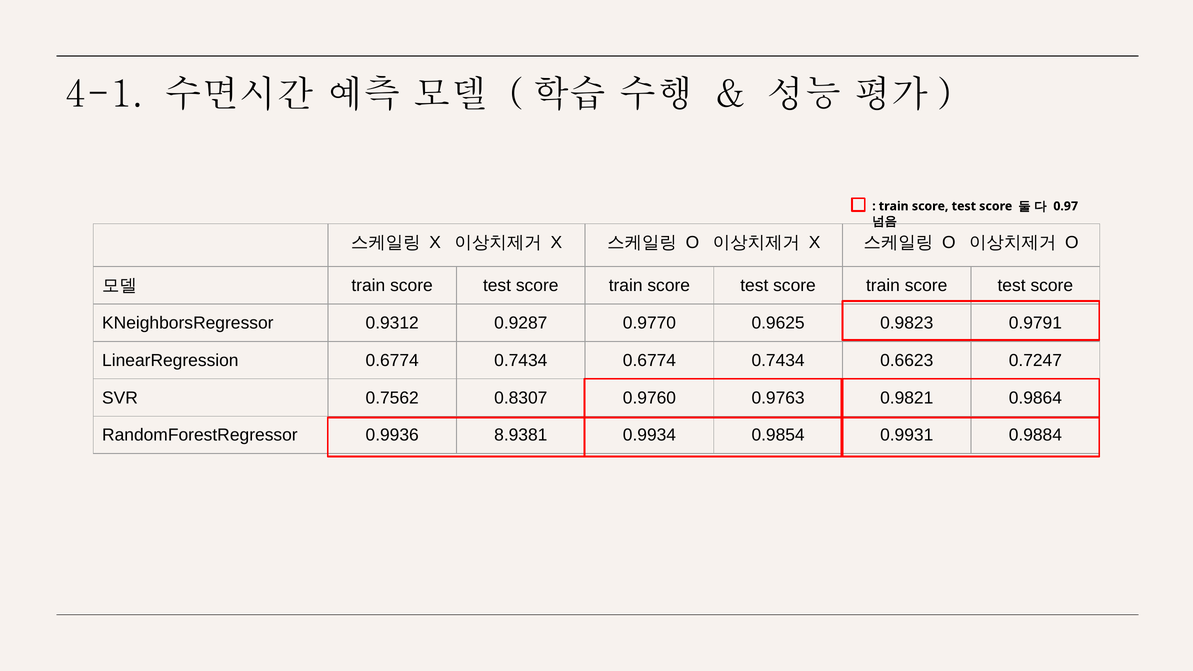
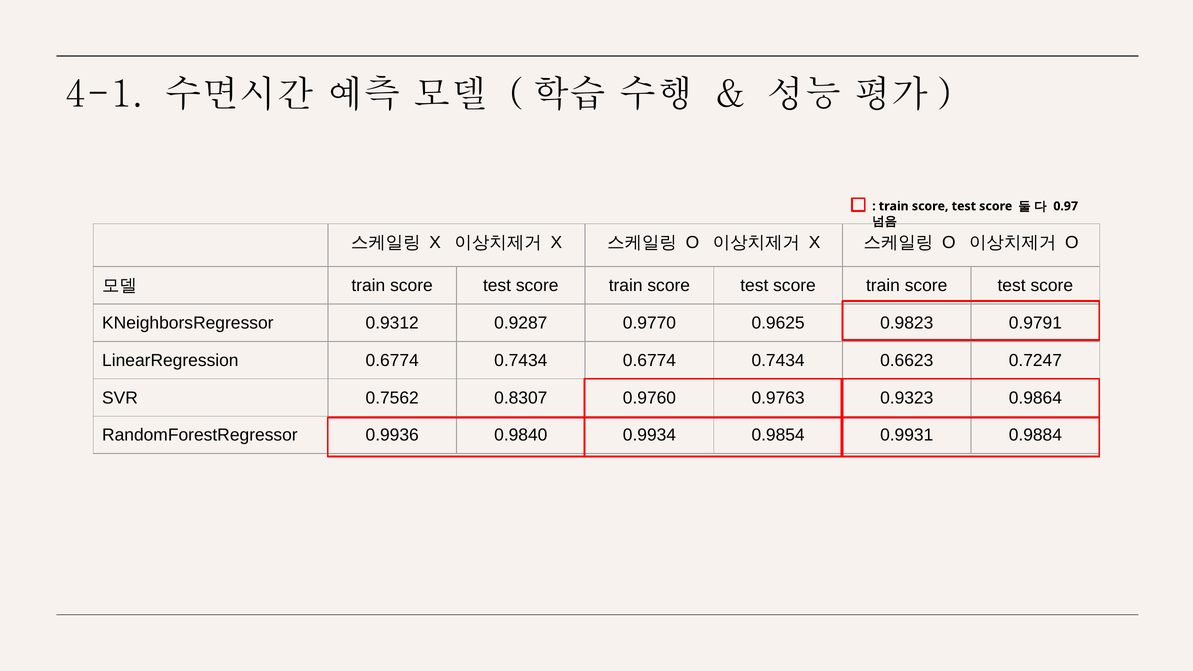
0.9821: 0.9821 -> 0.9323
8.9381: 8.9381 -> 0.9840
